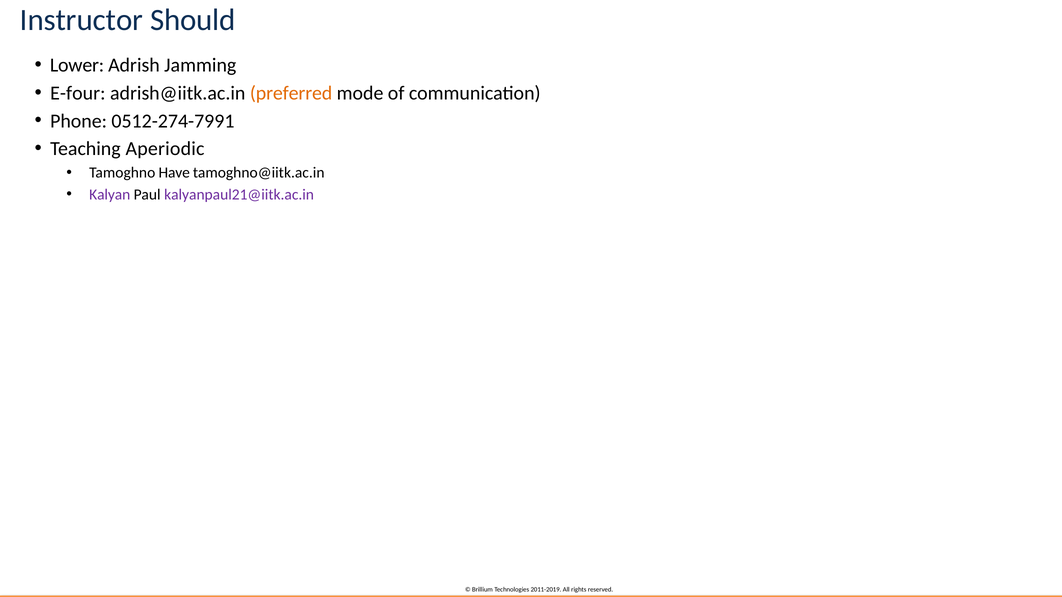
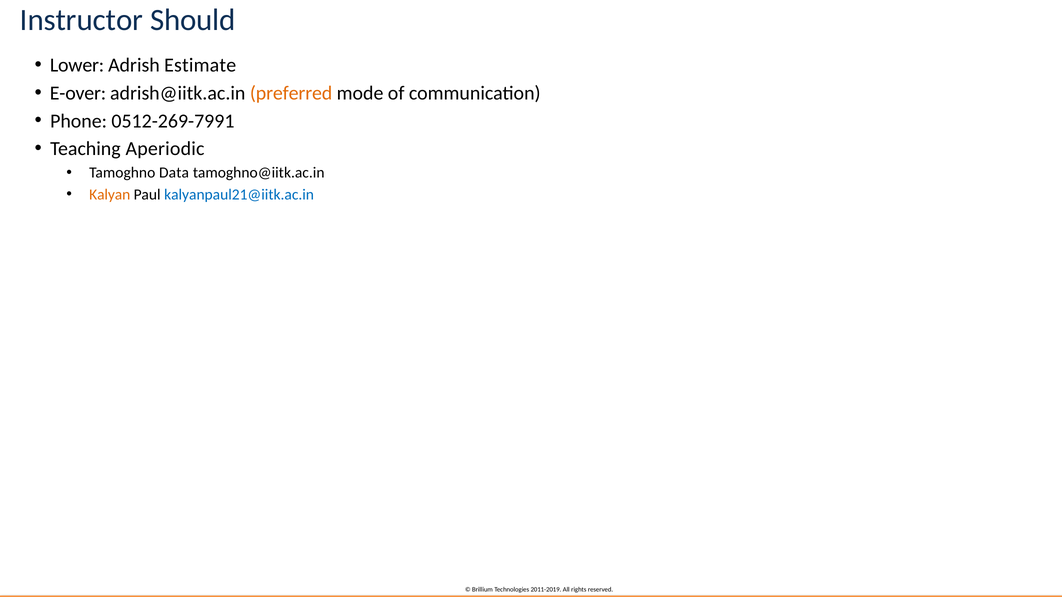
Jamming: Jamming -> Estimate
E-four: E-four -> E-over
0512-274-7991: 0512-274-7991 -> 0512-269-7991
Have: Have -> Data
Kalyan colour: purple -> orange
kalyanpaul21@iitk.ac.in colour: purple -> blue
